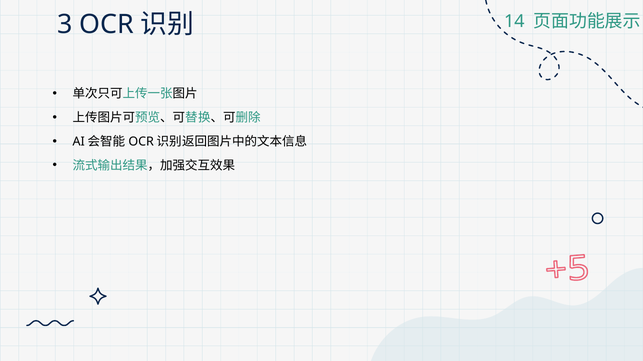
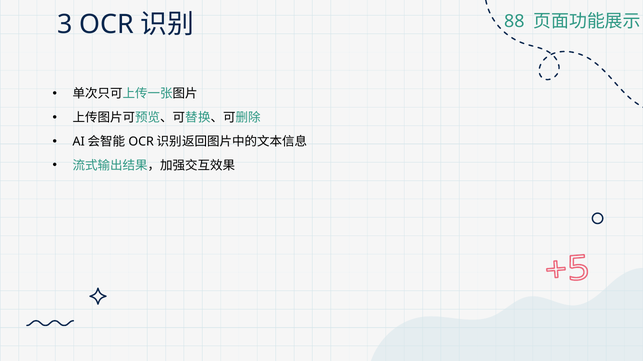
14: 14 -> 88
